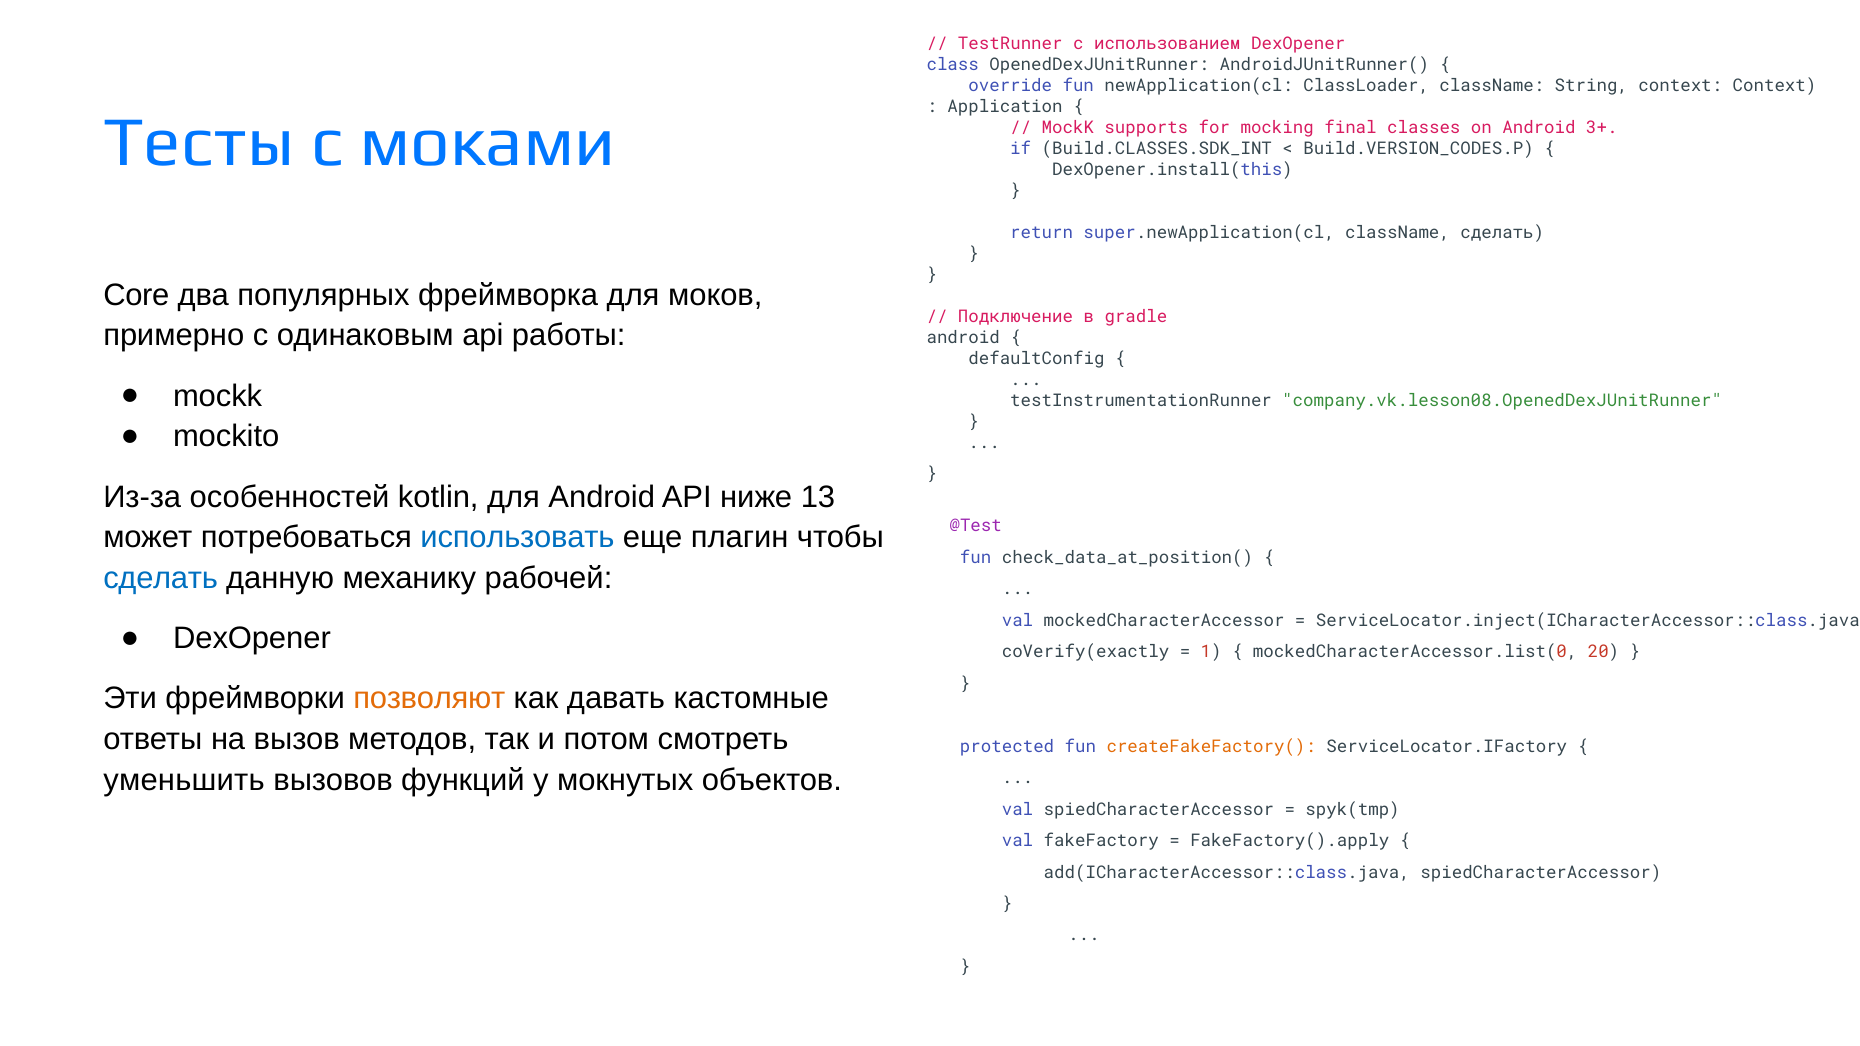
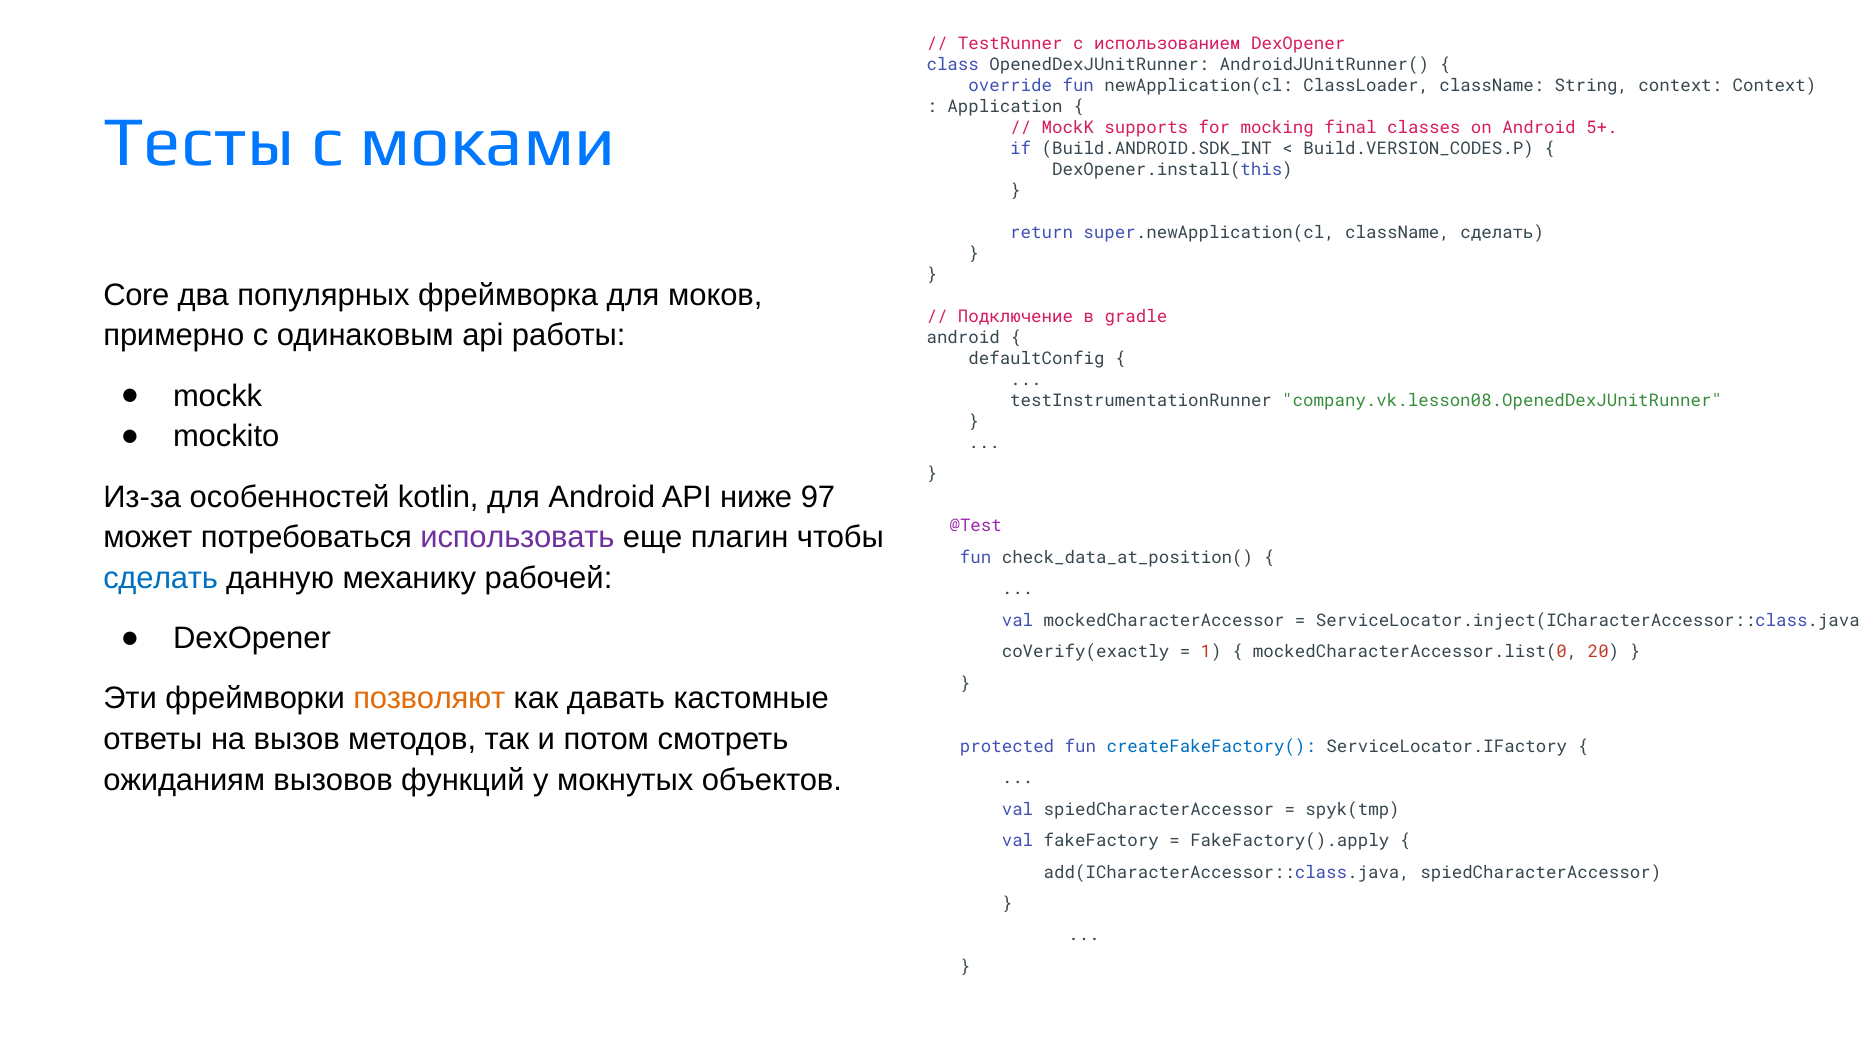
3+: 3+ -> 5+
Build.CLASSES.SDK_INT: Build.CLASSES.SDK_INT -> Build.ANDROID.SDK_INT
13: 13 -> 97
использовать colour: blue -> purple
createFakeFactory( colour: orange -> blue
уменьшить: уменьшить -> ожиданиям
